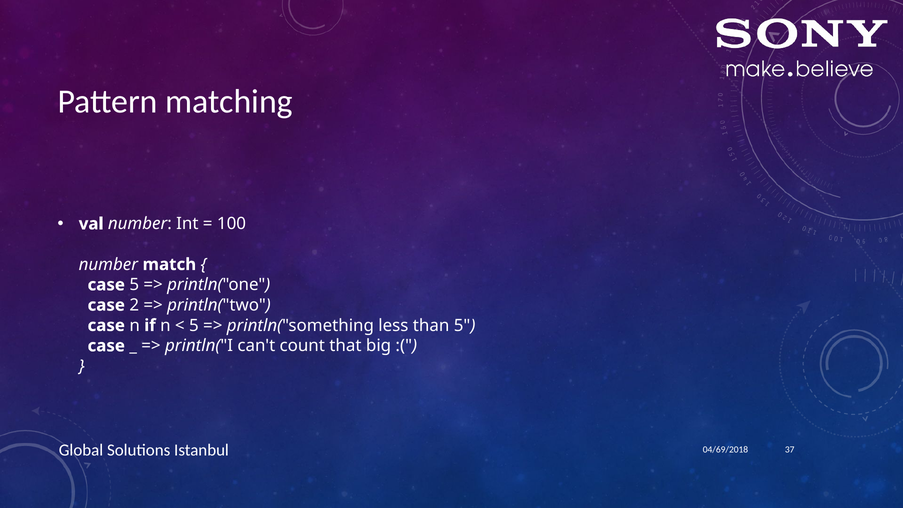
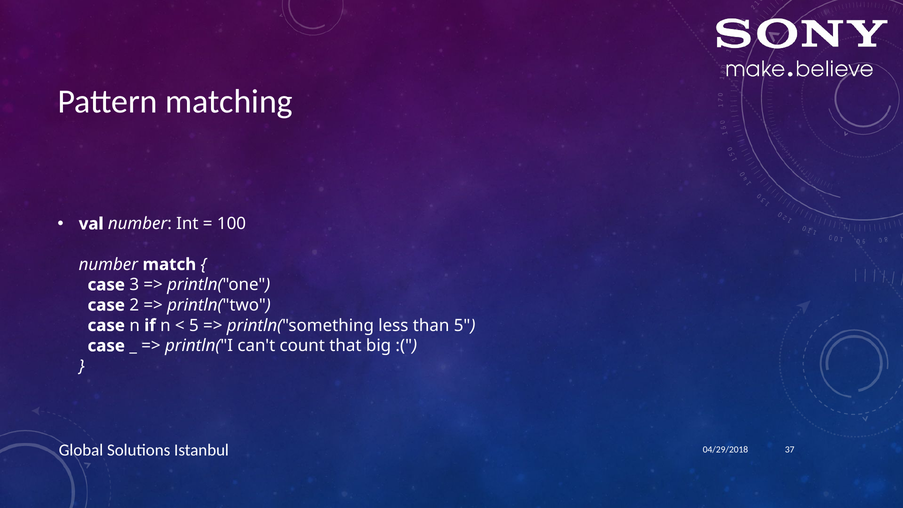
case 5: 5 -> 3
04/69/2018: 04/69/2018 -> 04/29/2018
